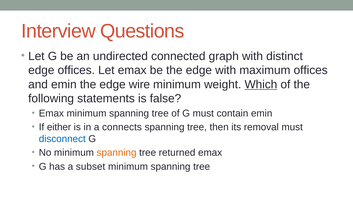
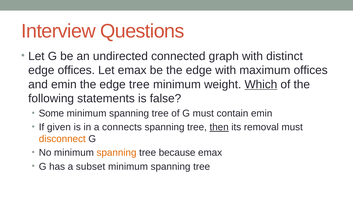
edge wire: wire -> tree
Emax at (51, 113): Emax -> Some
either: either -> given
then underline: none -> present
disconnect colour: blue -> orange
returned: returned -> because
